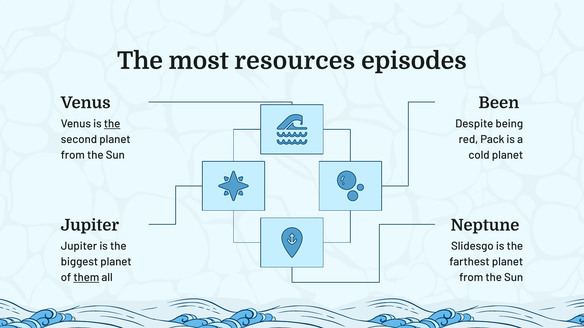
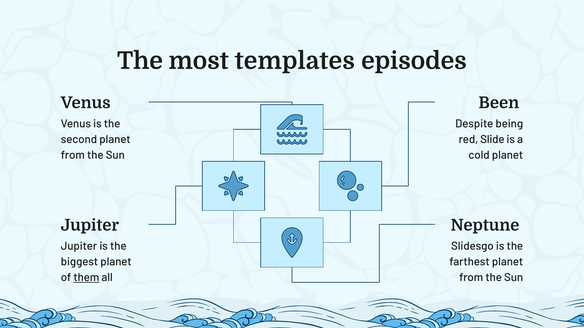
resources: resources -> templates
the at (112, 124) underline: present -> none
Pack: Pack -> Slide
